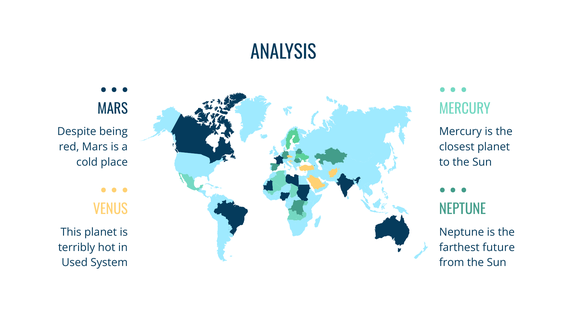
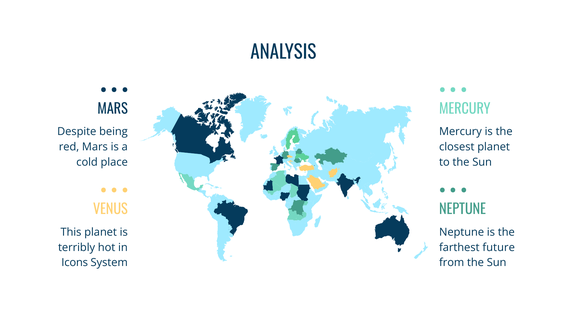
Used: Used -> Icons
